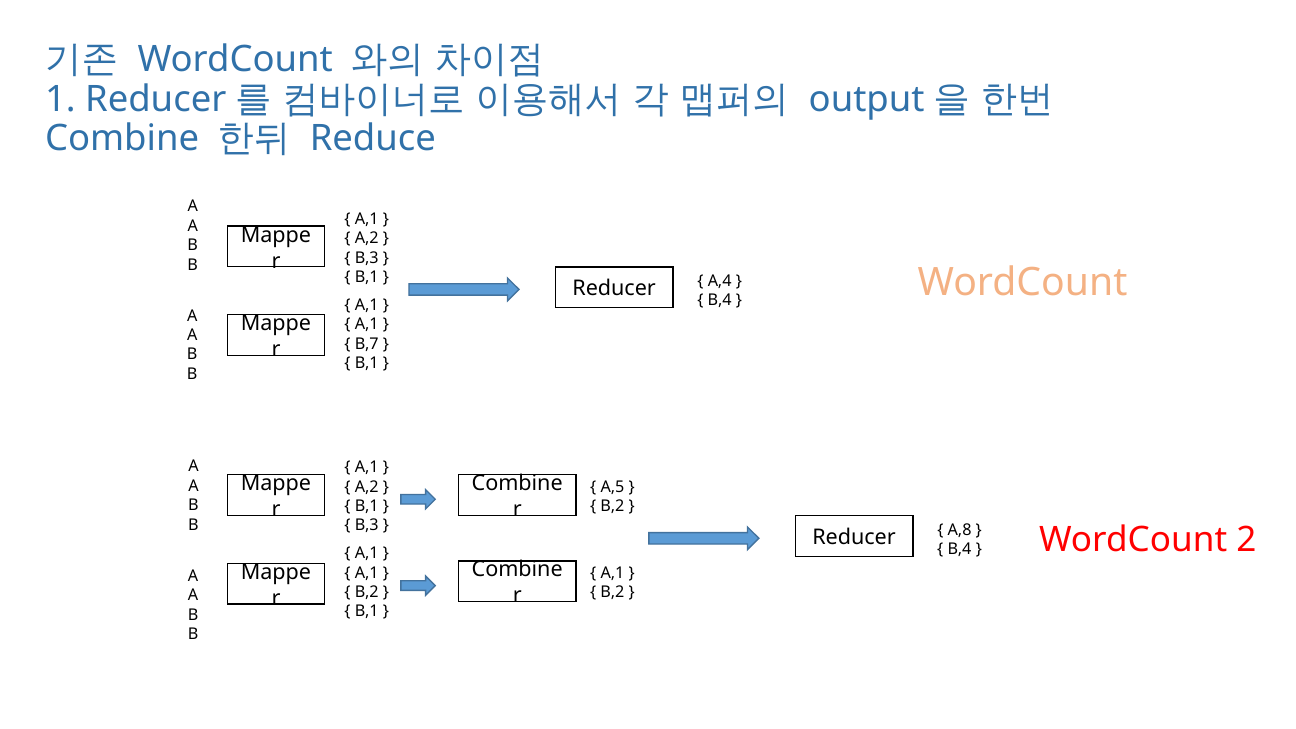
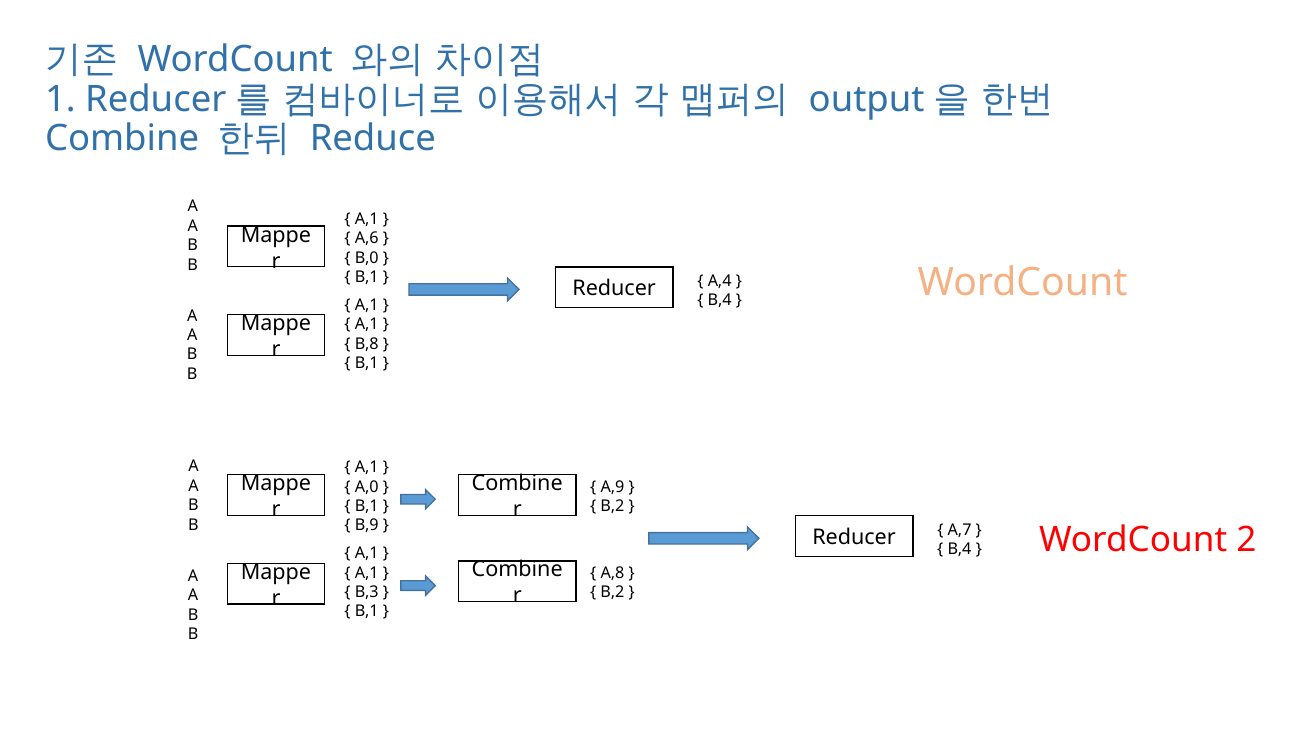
A,2 at (367, 238): A,2 -> A,6
B,3 at (367, 258): B,3 -> B,0
B,7: B,7 -> B,8
A,2 at (367, 487): A,2 -> A,0
A,5: A,5 -> A,9
B,3 at (367, 526): B,3 -> B,9
A,8: A,8 -> A,7
A,1 at (612, 573): A,1 -> A,8
B,2 at (367, 592): B,2 -> B,3
